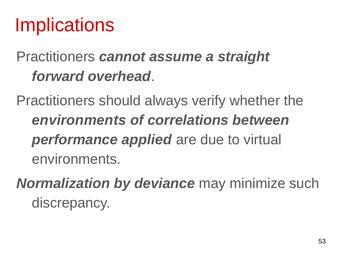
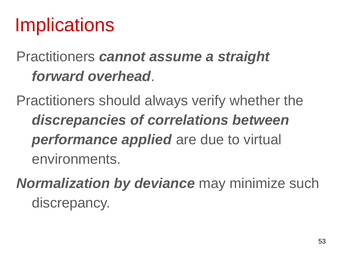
environments at (79, 120): environments -> discrepancies
